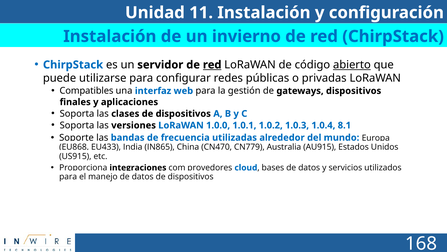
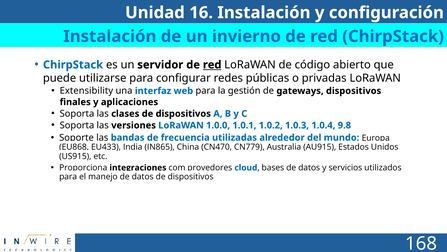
11: 11 -> 16
abierto underline: present -> none
Compatibles: Compatibles -> Extensibility
8.1: 8.1 -> 9.8
